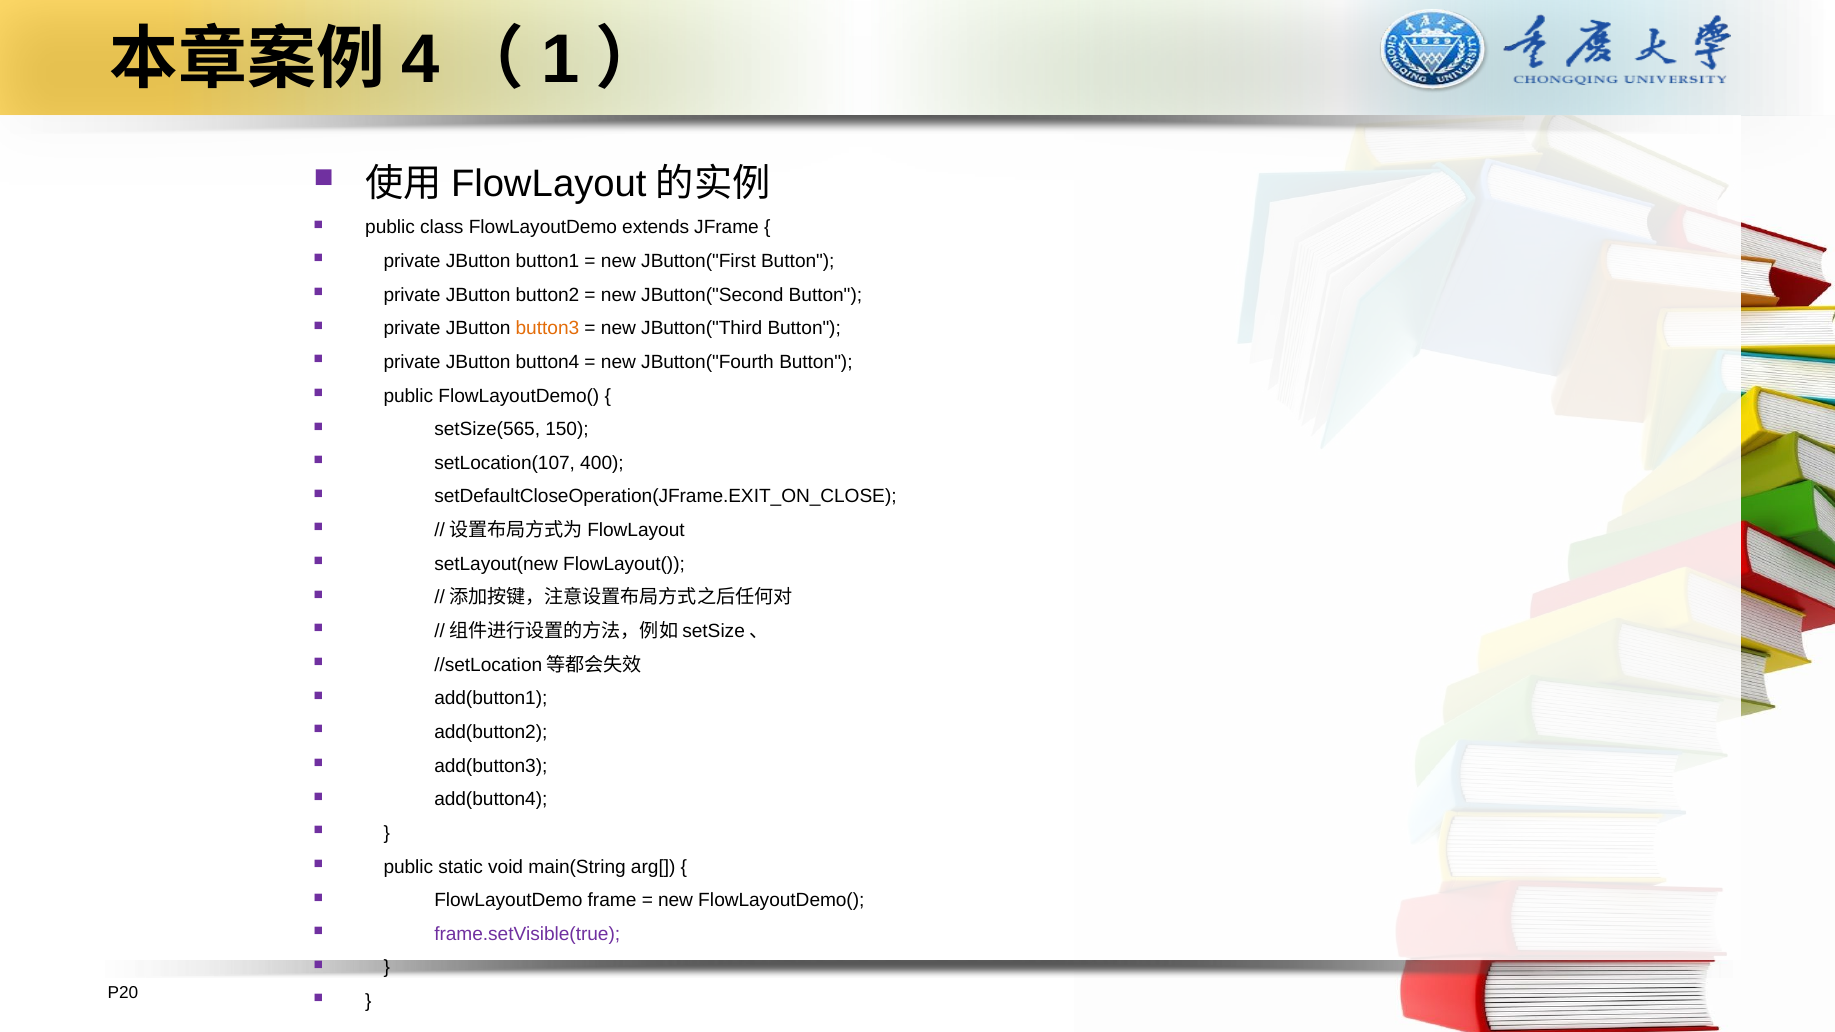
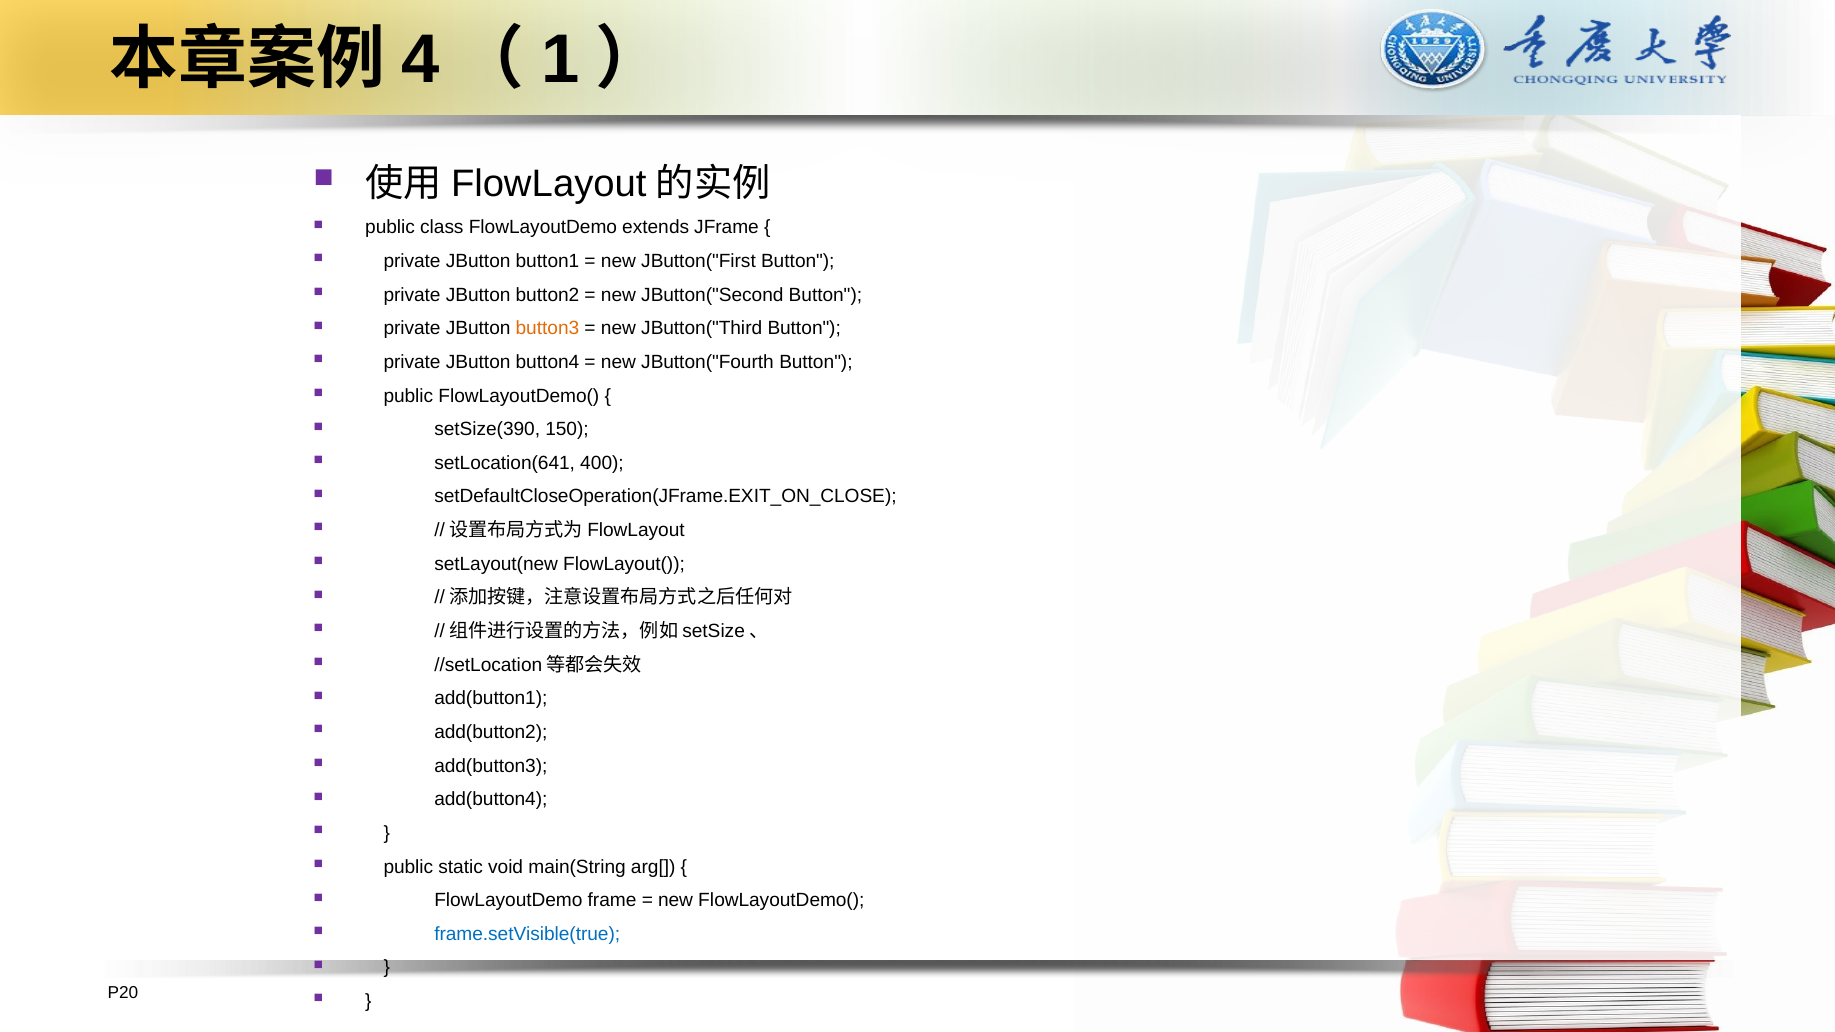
setSize(565: setSize(565 -> setSize(390
setLocation(107: setLocation(107 -> setLocation(641
frame.setVisible(true colour: purple -> blue
